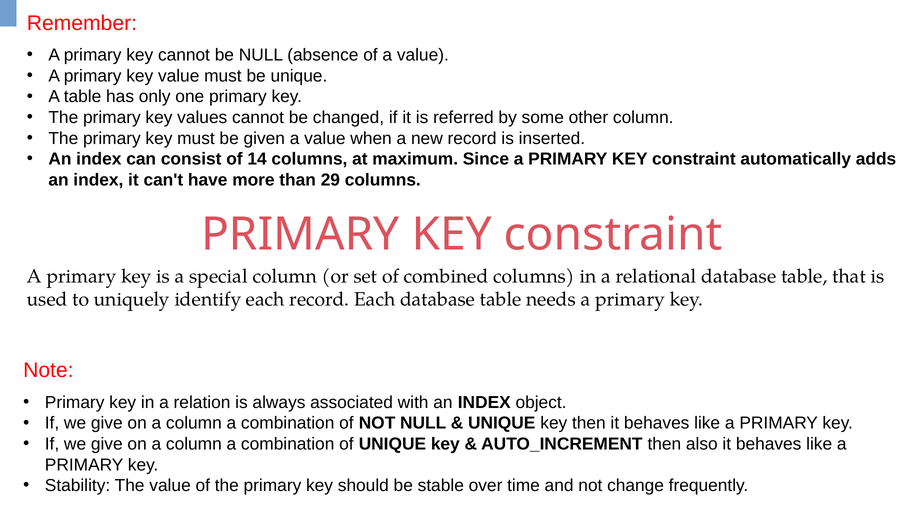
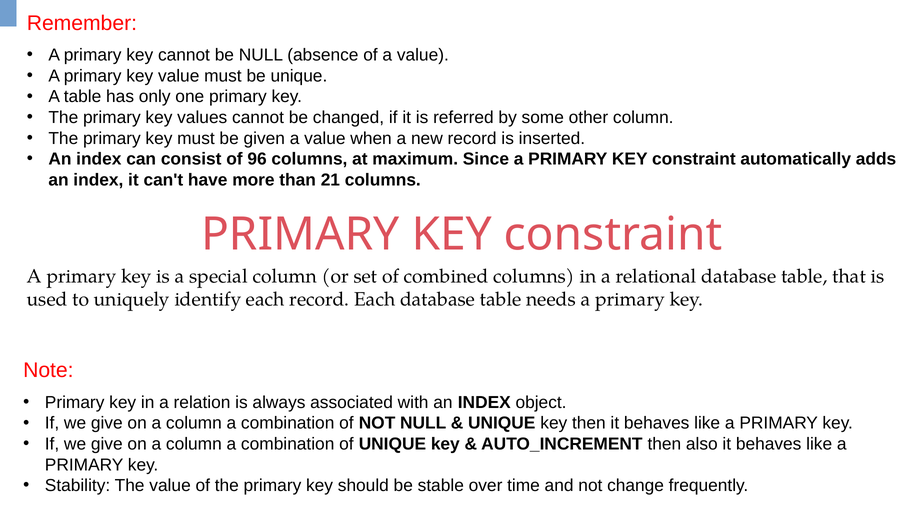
14: 14 -> 96
29: 29 -> 21
